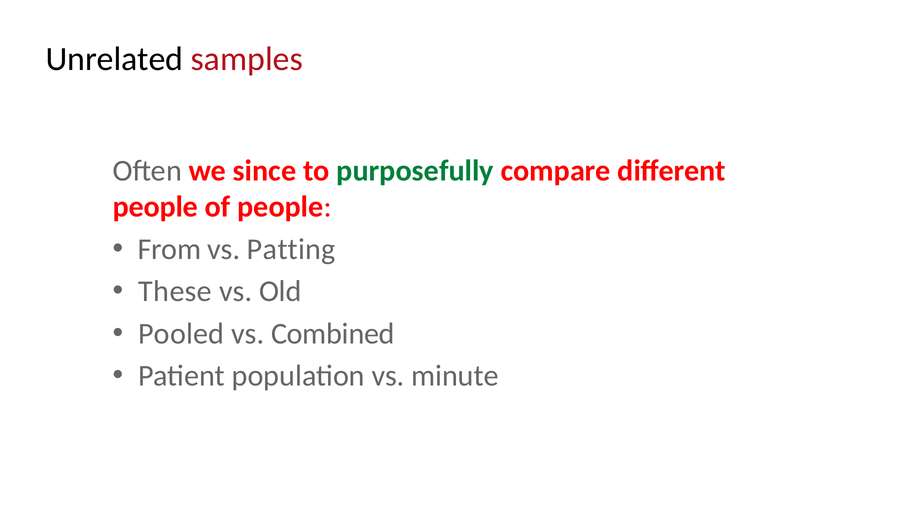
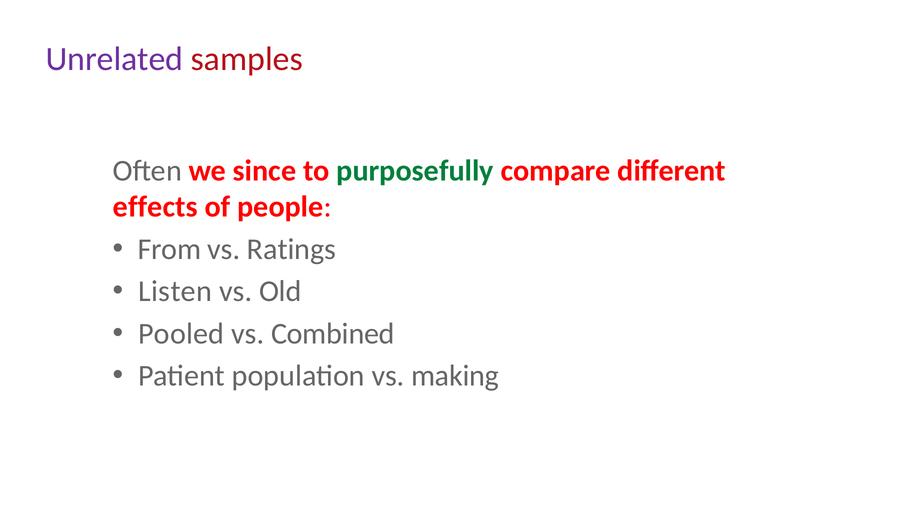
Unrelated colour: black -> purple
people at (155, 207): people -> effects
Patting: Patting -> Ratings
These: These -> Listen
minute: minute -> making
